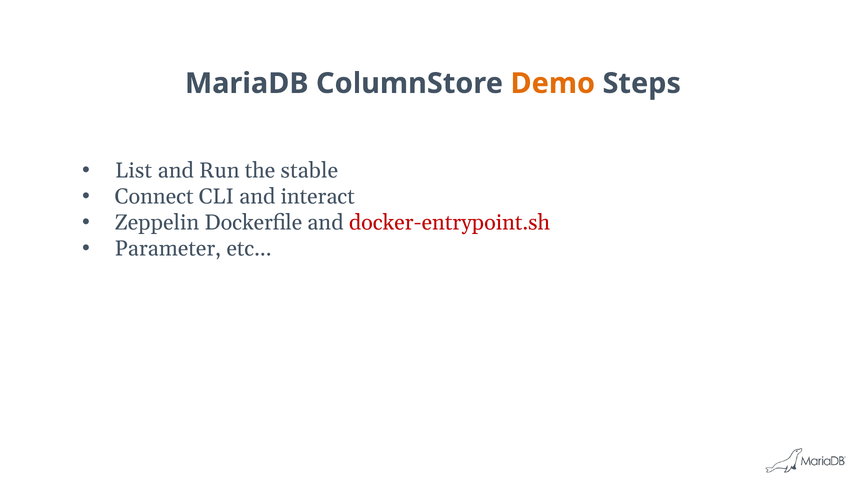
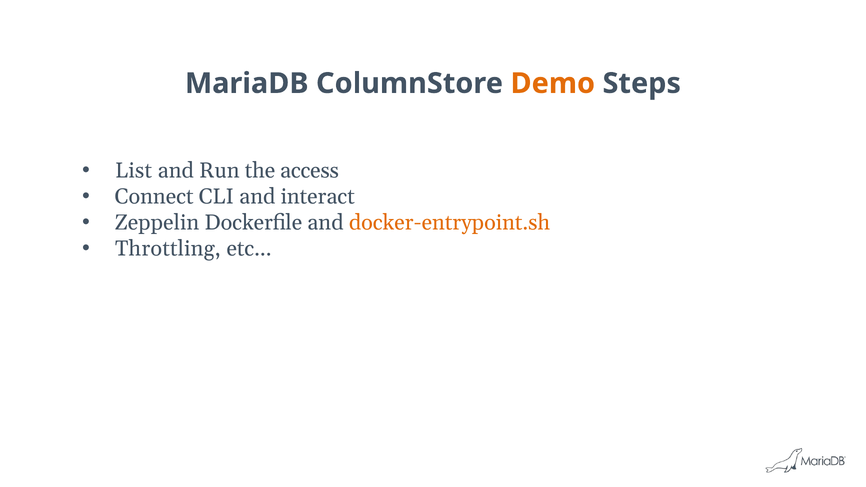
stable: stable -> access
docker-entrypoint.sh colour: red -> orange
Parameter: Parameter -> Throttling
